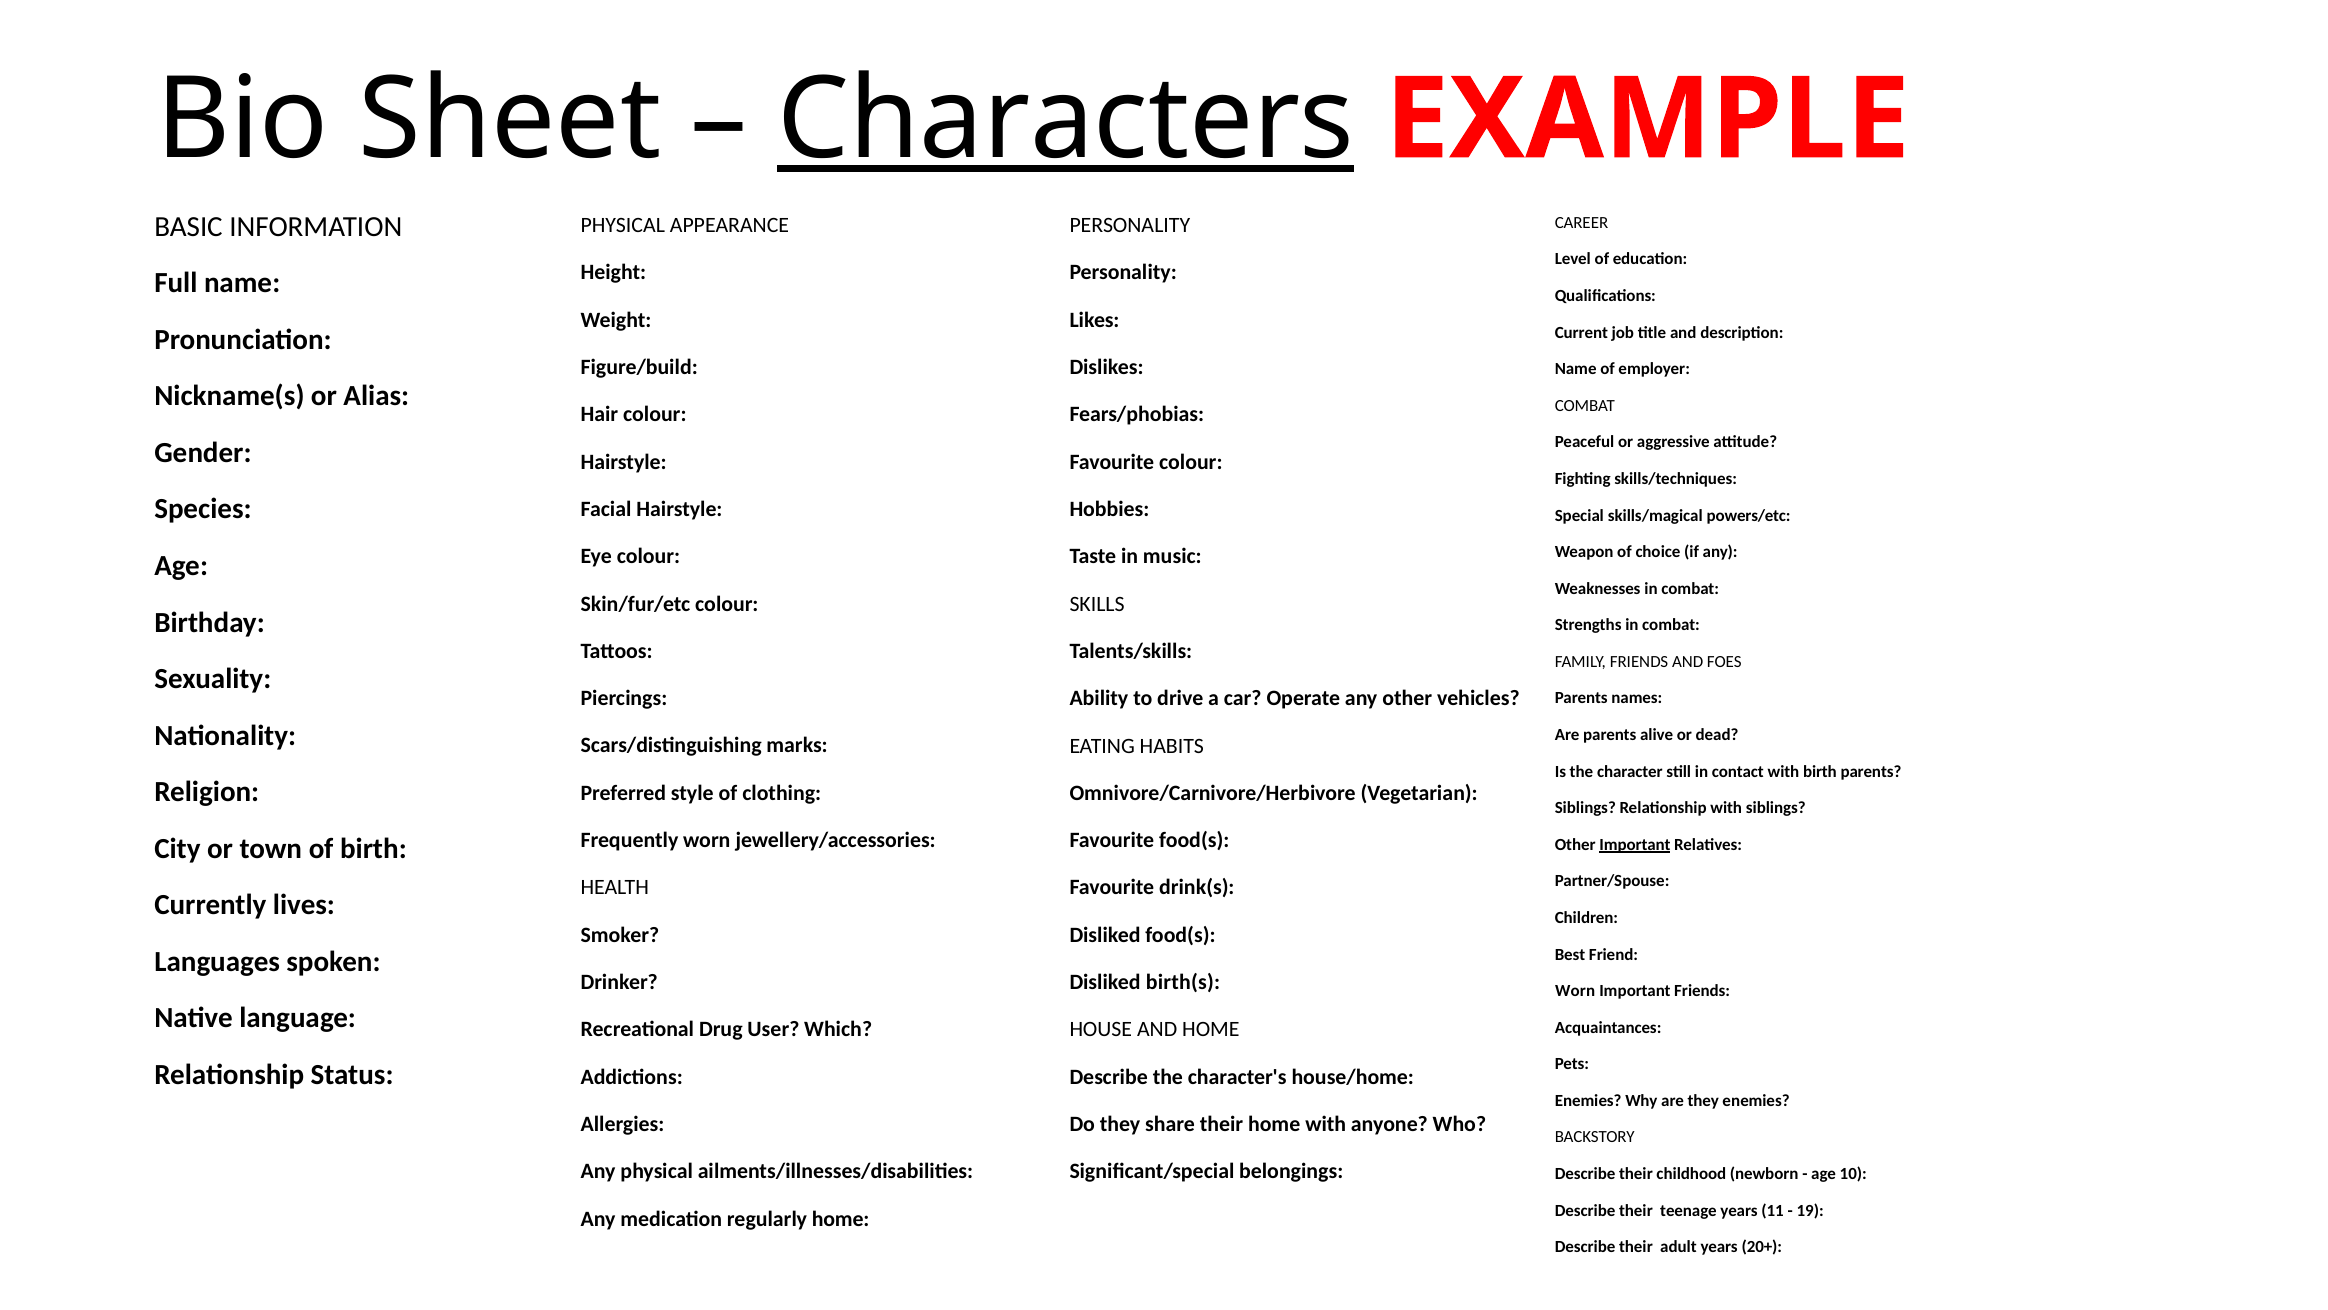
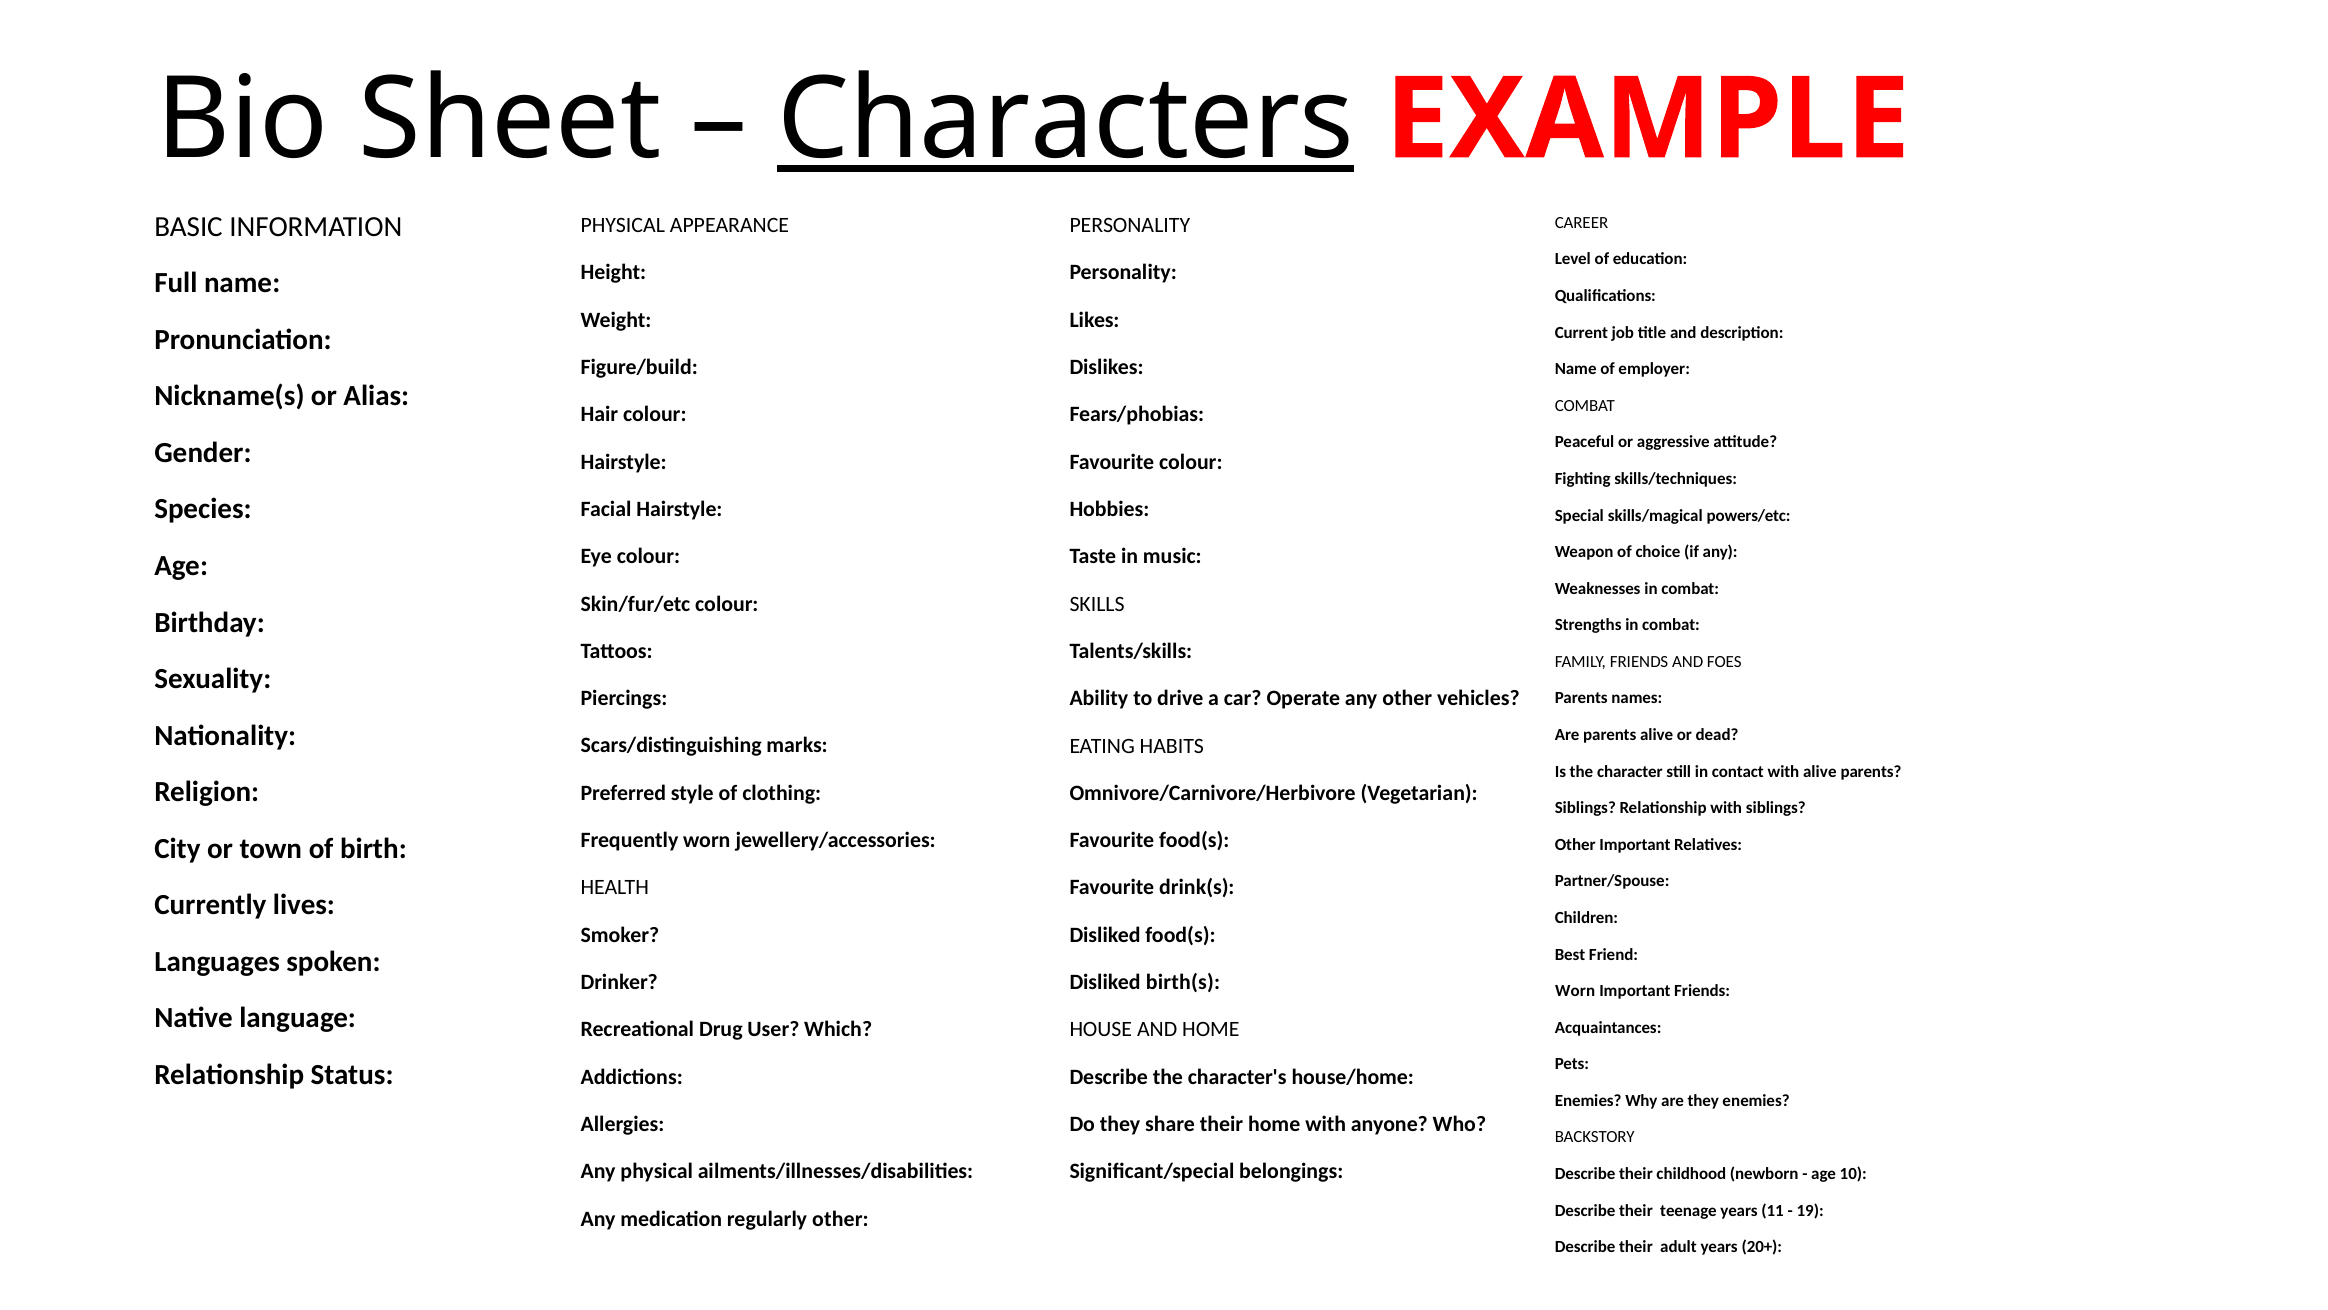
with birth: birth -> alive
Important at (1635, 844) underline: present -> none
regularly home: home -> other
